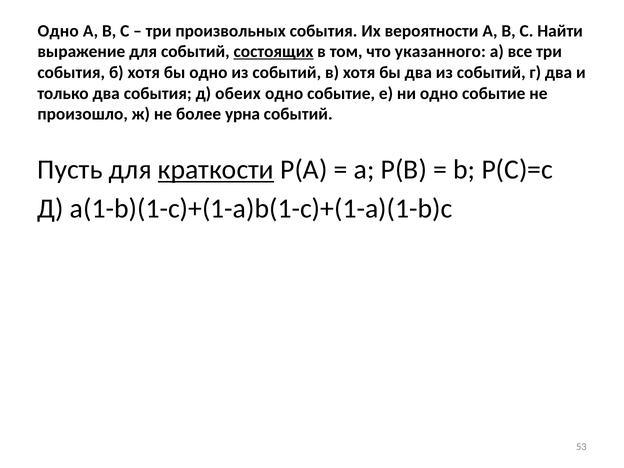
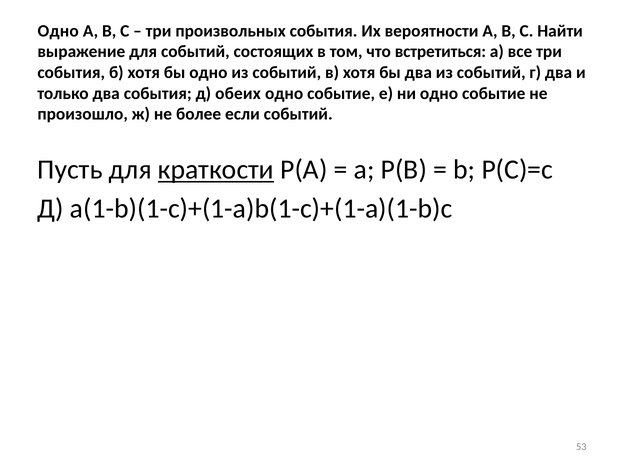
состоящих underline: present -> none
указанного: указанного -> встретиться
урна: урна -> если
